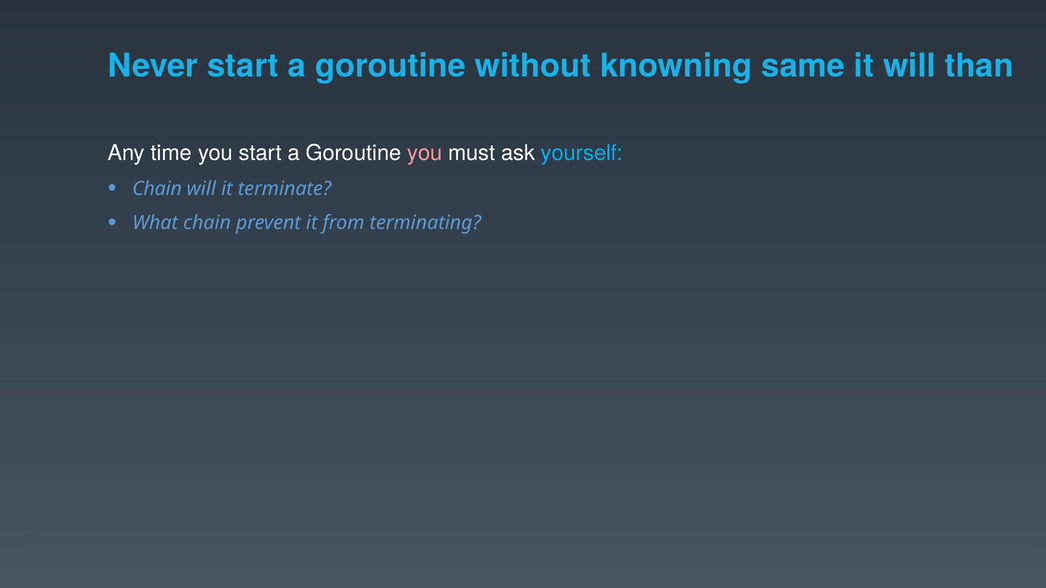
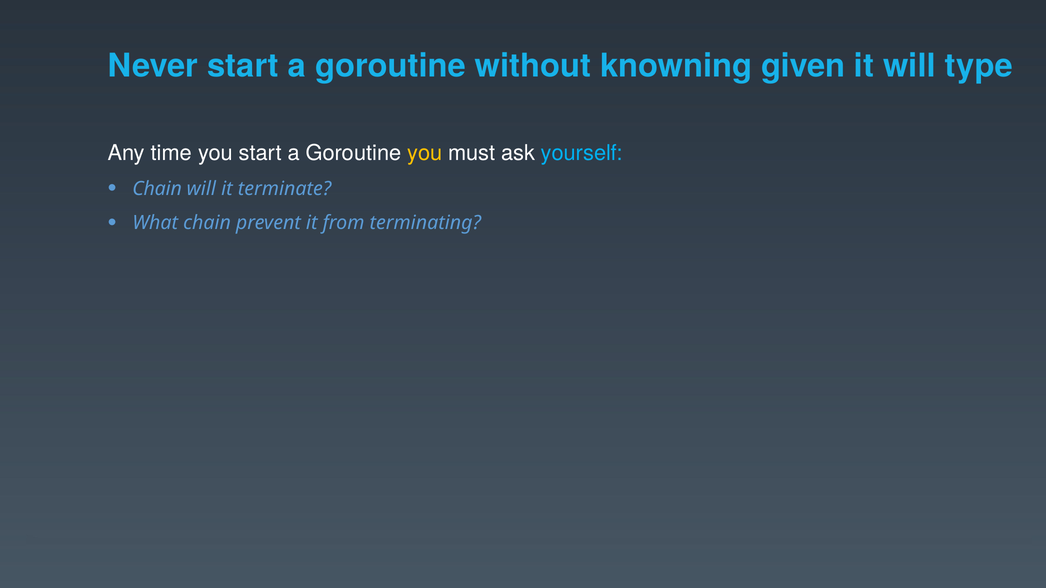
same: same -> given
than: than -> type
you at (425, 153) colour: pink -> yellow
